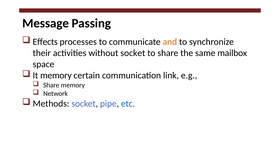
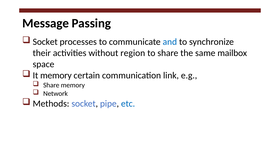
Effects at (45, 42): Effects -> Socket
and colour: orange -> blue
without socket: socket -> region
